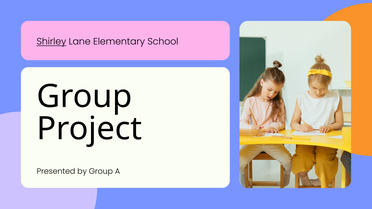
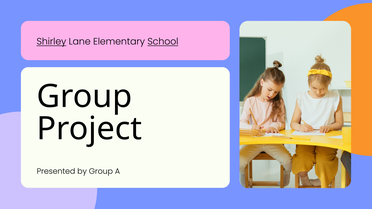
School underline: none -> present
